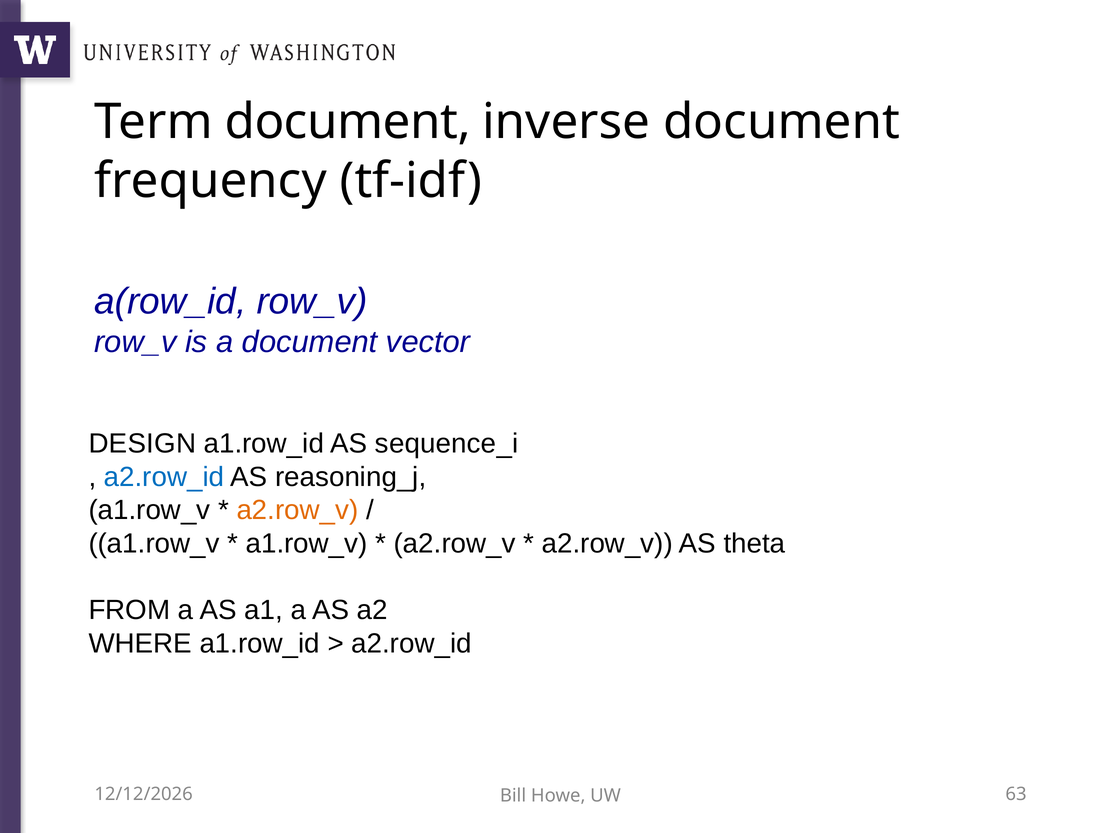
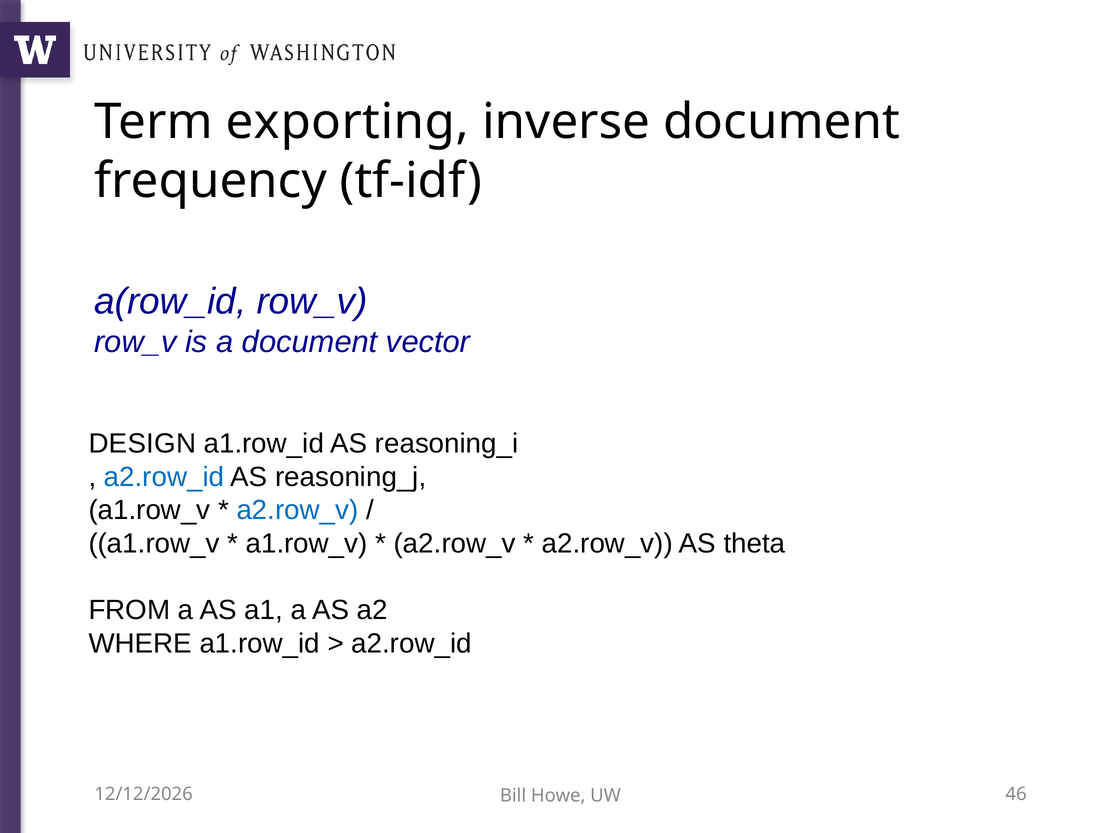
Term document: document -> exporting
sequence_i: sequence_i -> reasoning_i
a2.row_v at (297, 510) colour: orange -> blue
63: 63 -> 46
